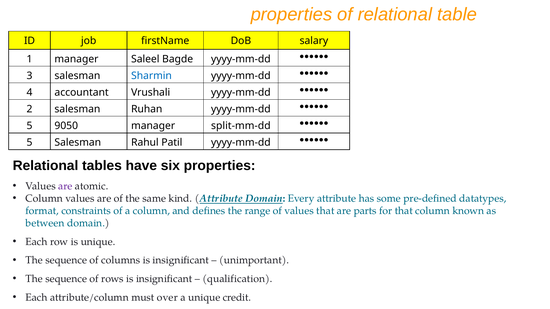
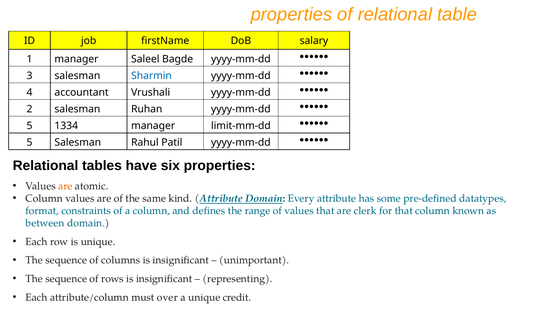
9050: 9050 -> 1334
split-mm-dd: split-mm-dd -> limit-mm-dd
are at (65, 186) colour: purple -> orange
parts: parts -> clerk
qualification: qualification -> representing
